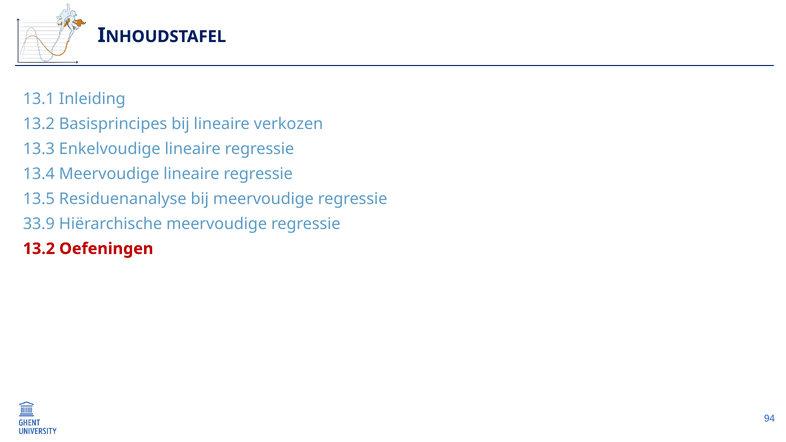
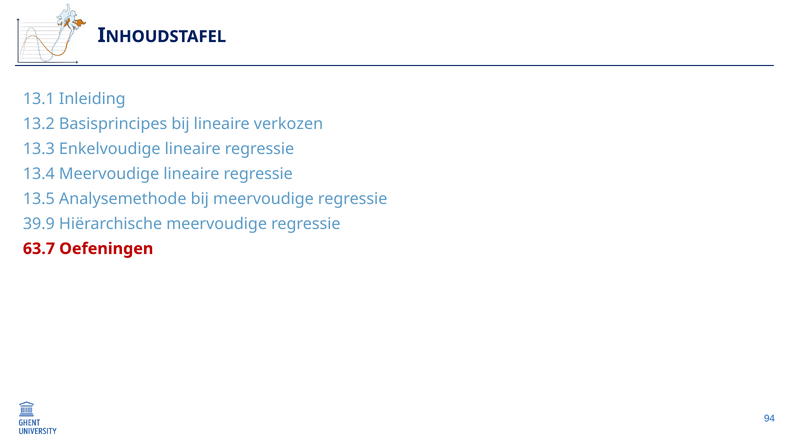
Residuenanalyse: Residuenanalyse -> Analysemethode
33.9: 33.9 -> 39.9
13.2 at (39, 249): 13.2 -> 63.7
